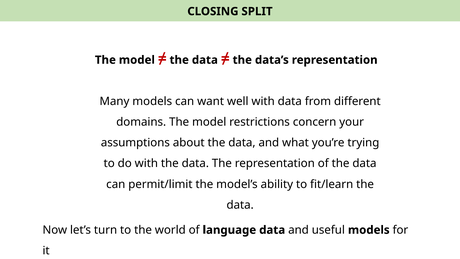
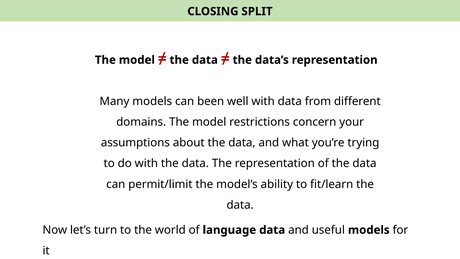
want: want -> been
